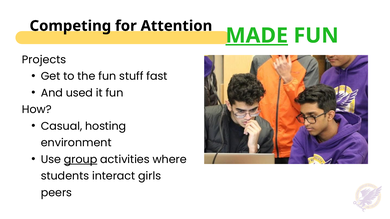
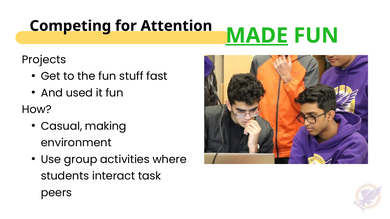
hosting: hosting -> making
group underline: present -> none
girls: girls -> task
